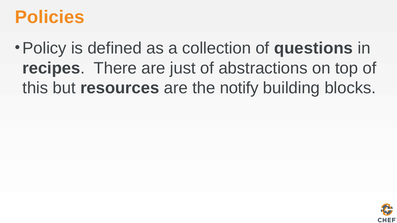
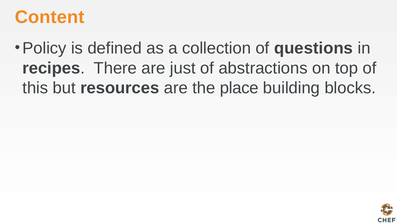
Policies: Policies -> Content
notify: notify -> place
